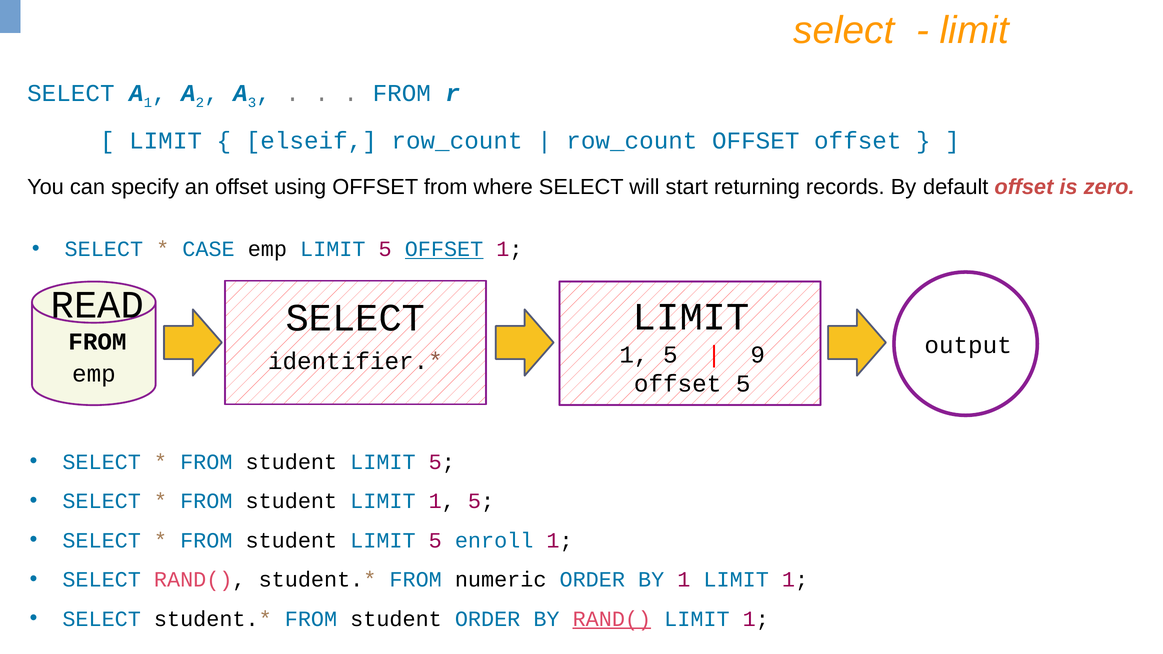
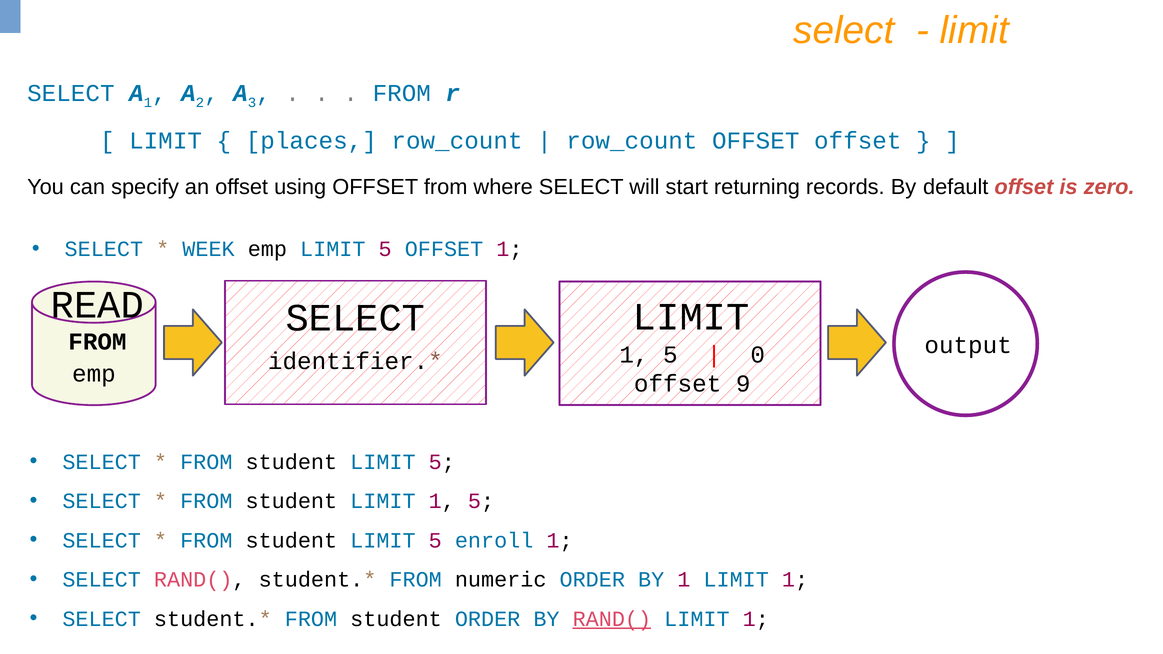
elseif: elseif -> places
CASE: CASE -> WEEK
OFFSET at (444, 249) underline: present -> none
9: 9 -> 0
offset 5: 5 -> 9
